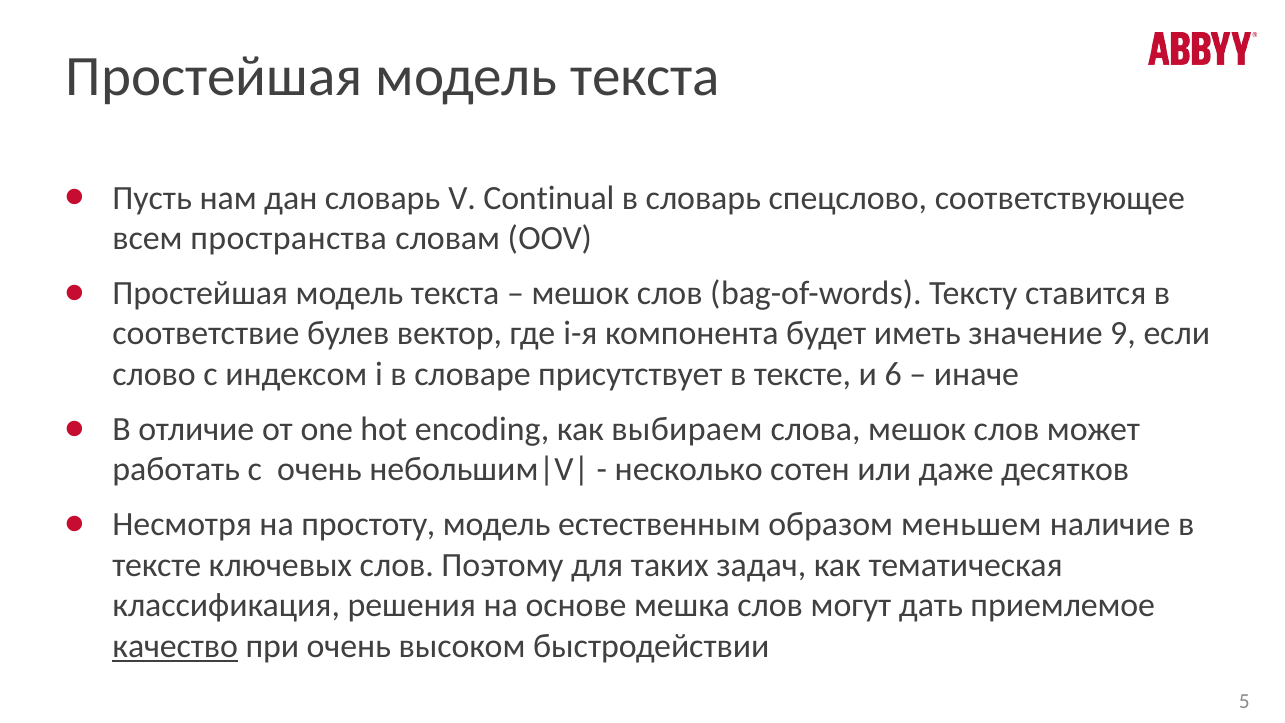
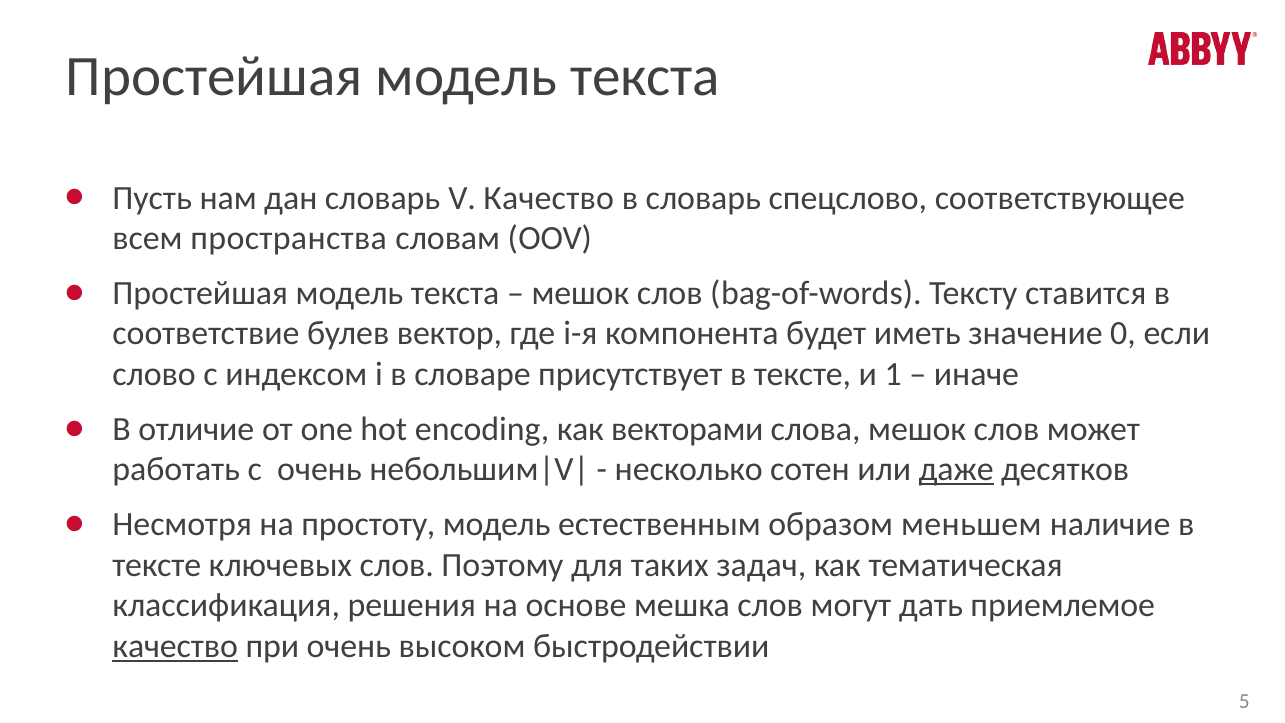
V Continual: Continual -> Качество
9: 9 -> 0
6: 6 -> 1
выбираем: выбираем -> векторами
даже underline: none -> present
